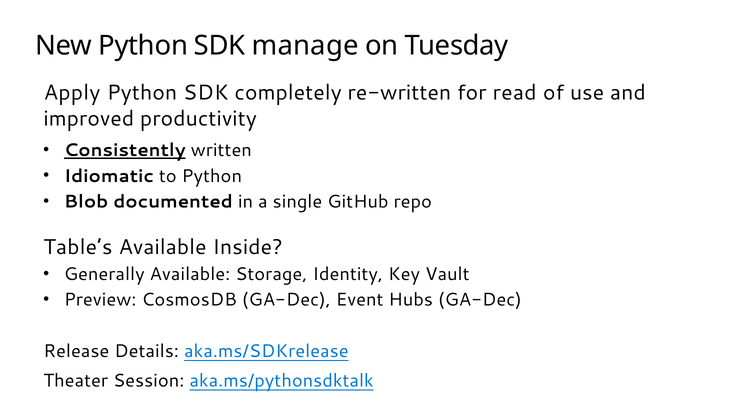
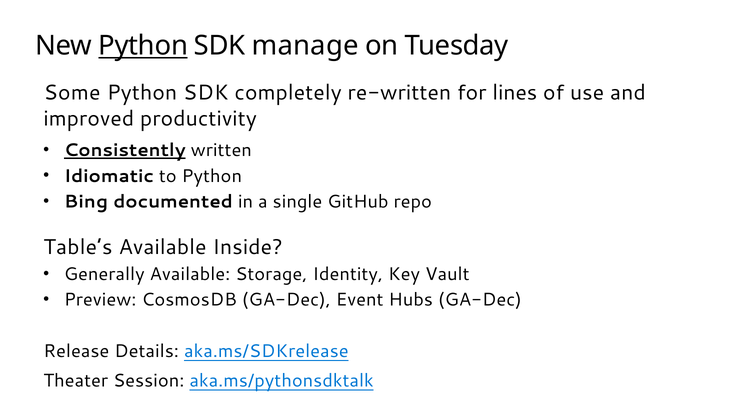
Python at (143, 46) underline: none -> present
Apply: Apply -> Some
read: read -> lines
Blob: Blob -> Bing
